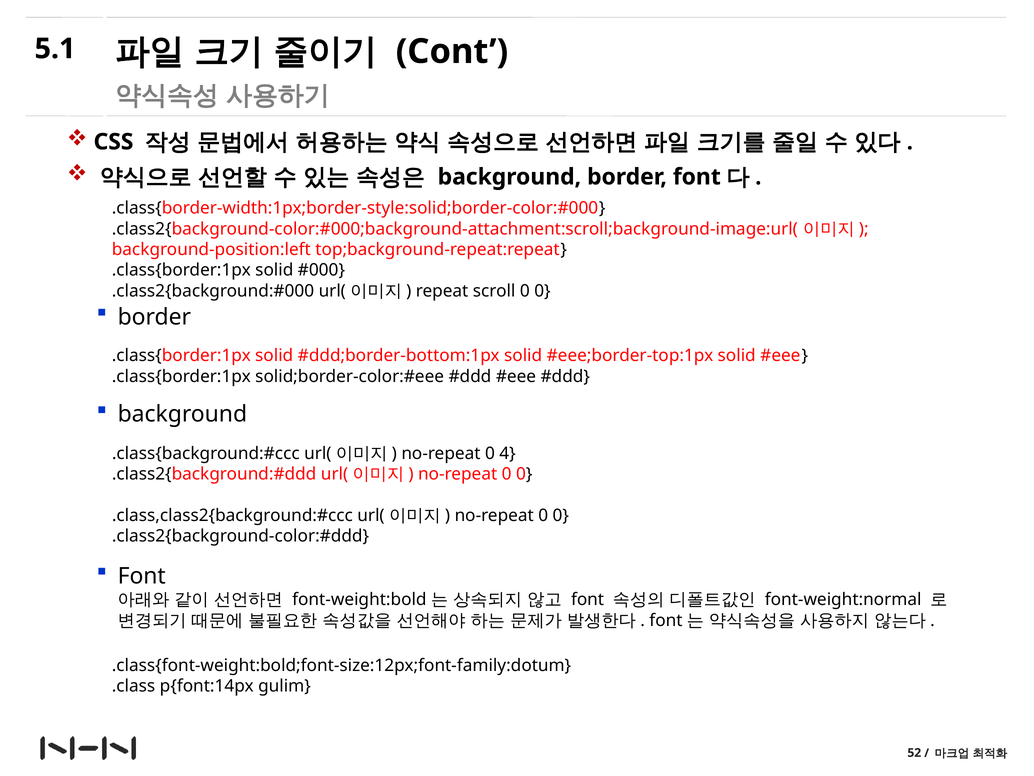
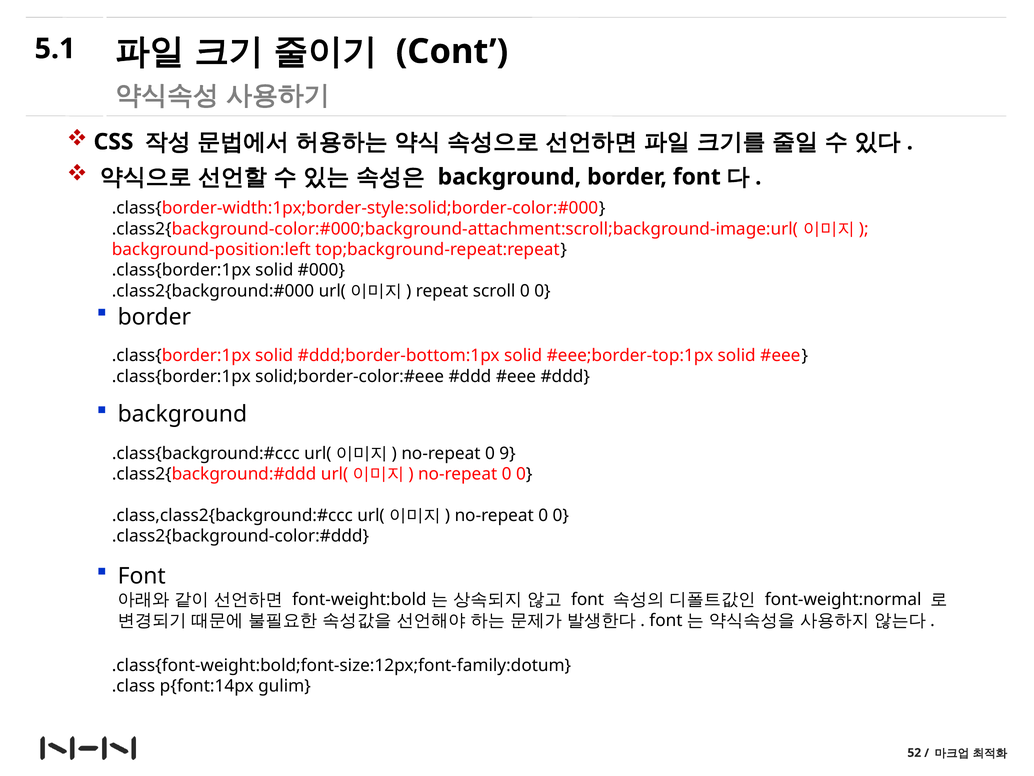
4: 4 -> 9
